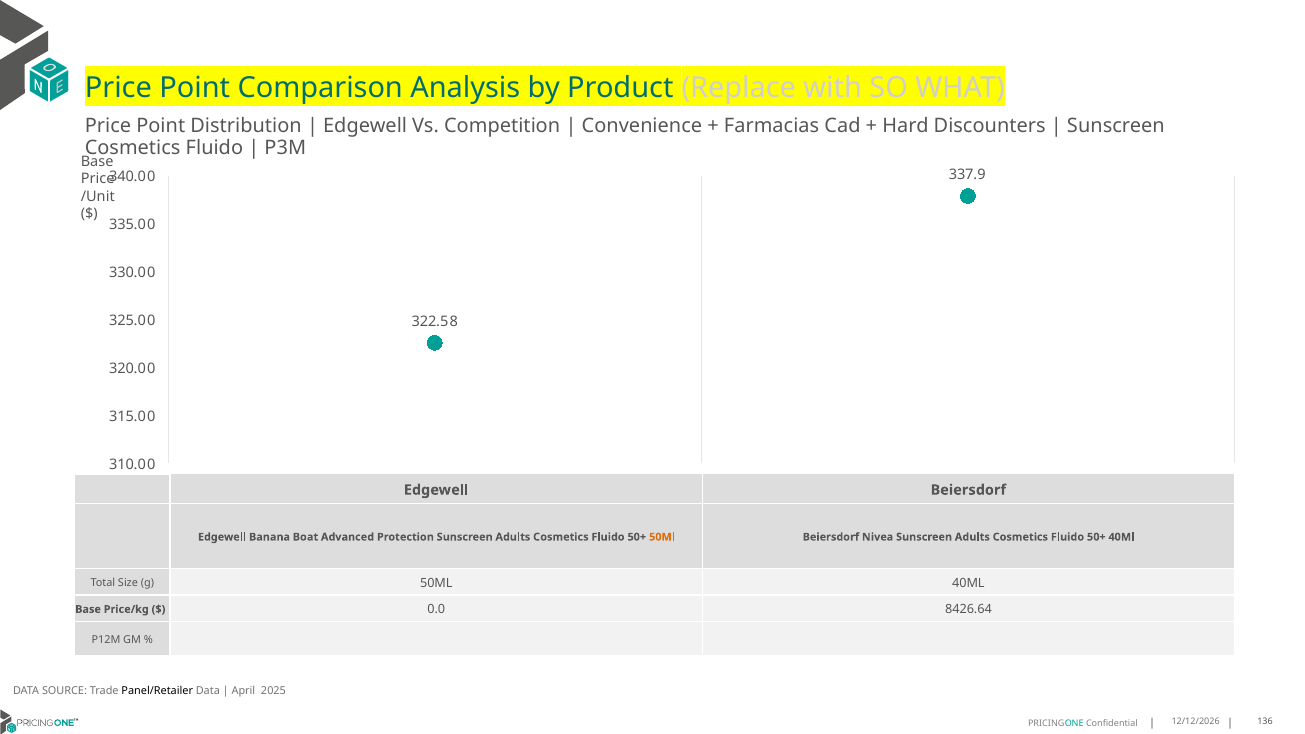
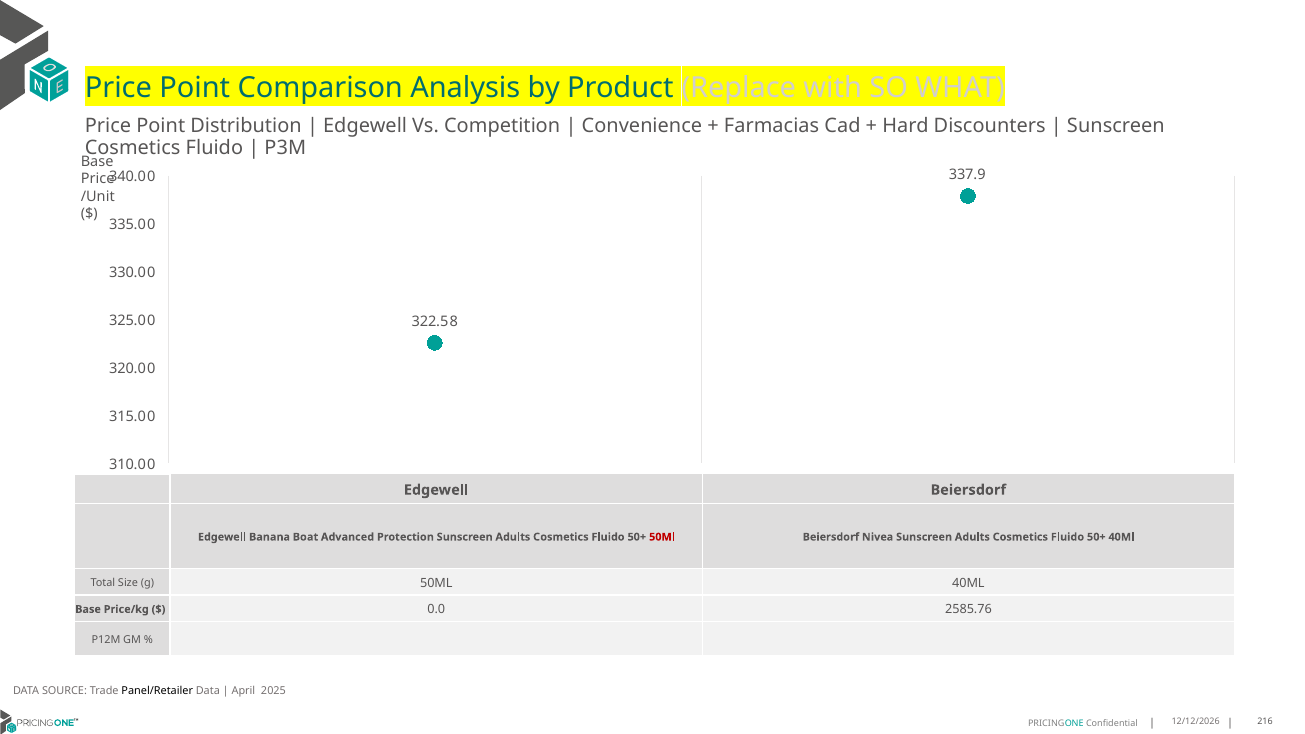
50Ml at (662, 537) colour: orange -> red
8426.64: 8426.64 -> 2585.76
136: 136 -> 216
